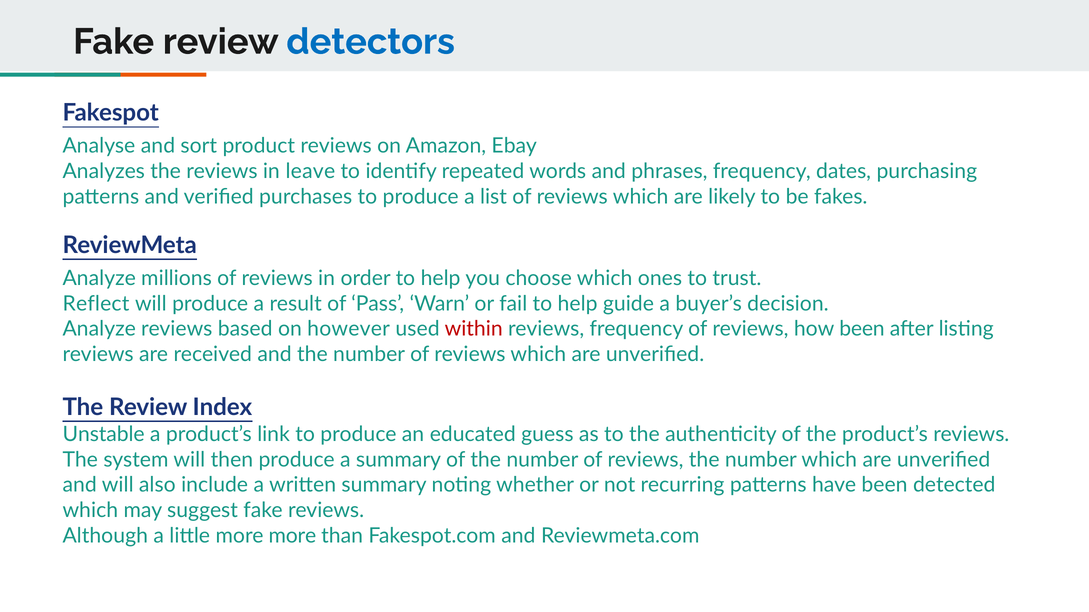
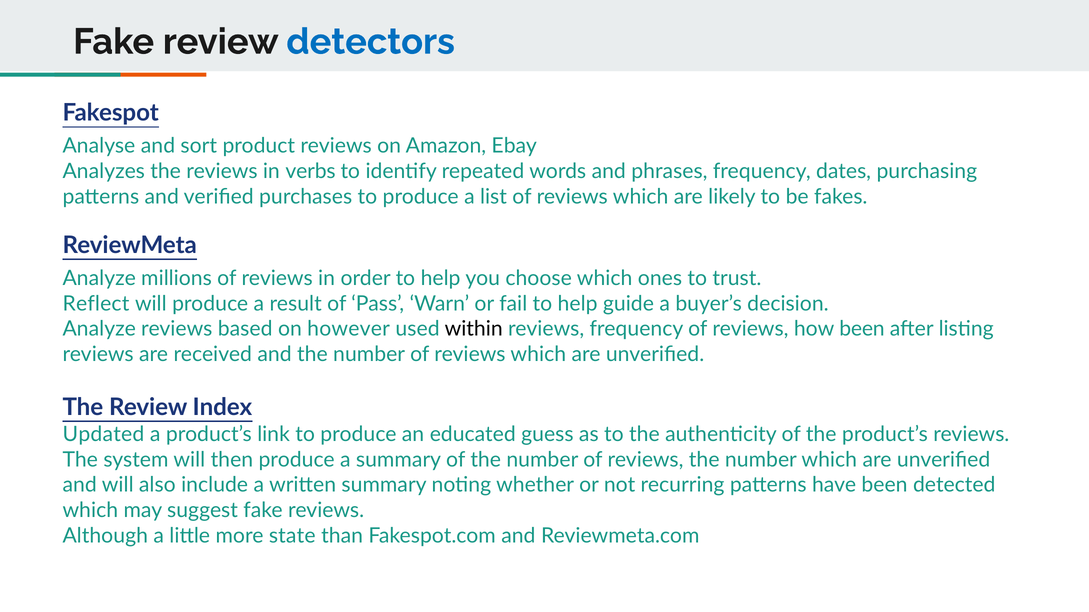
leave: leave -> verbs
within colour: red -> black
Unstable: Unstable -> Updated
more more: more -> state
